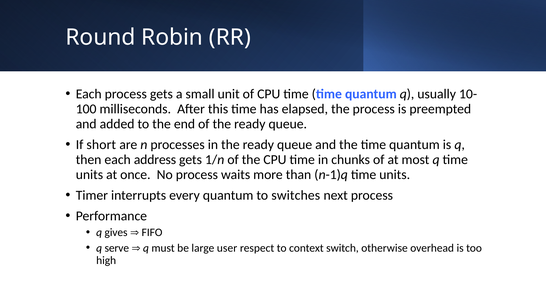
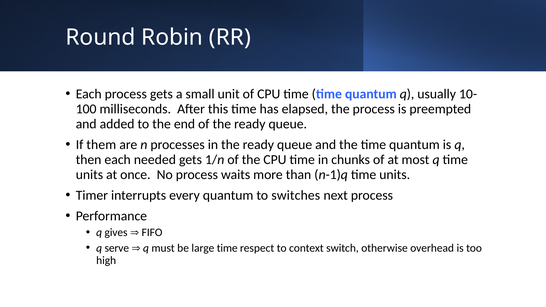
short: short -> them
address: address -> needed
large user: user -> time
